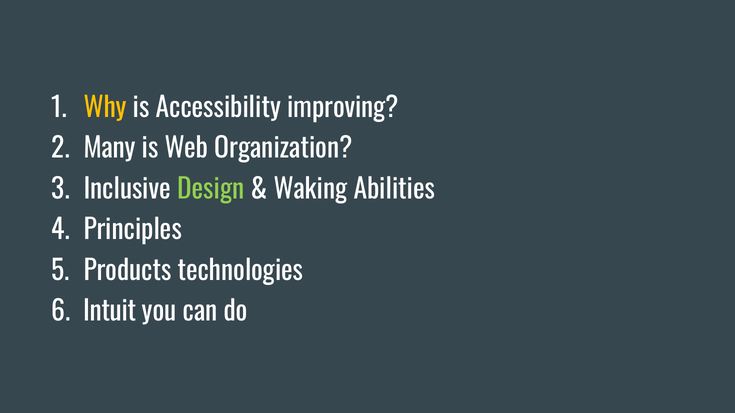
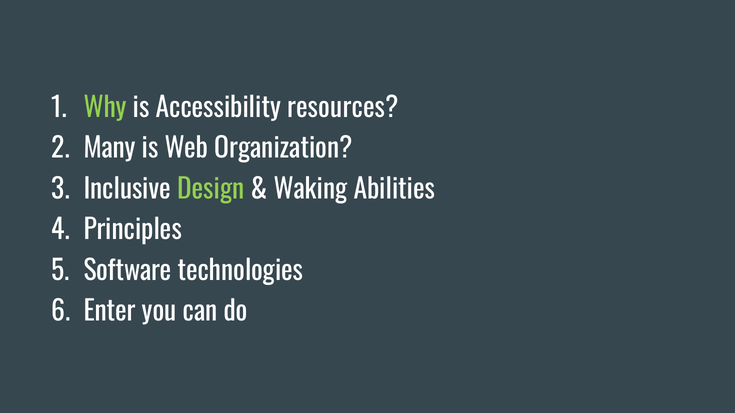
Why colour: yellow -> light green
improving: improving -> resources
Products: Products -> Software
Intuit: Intuit -> Enter
